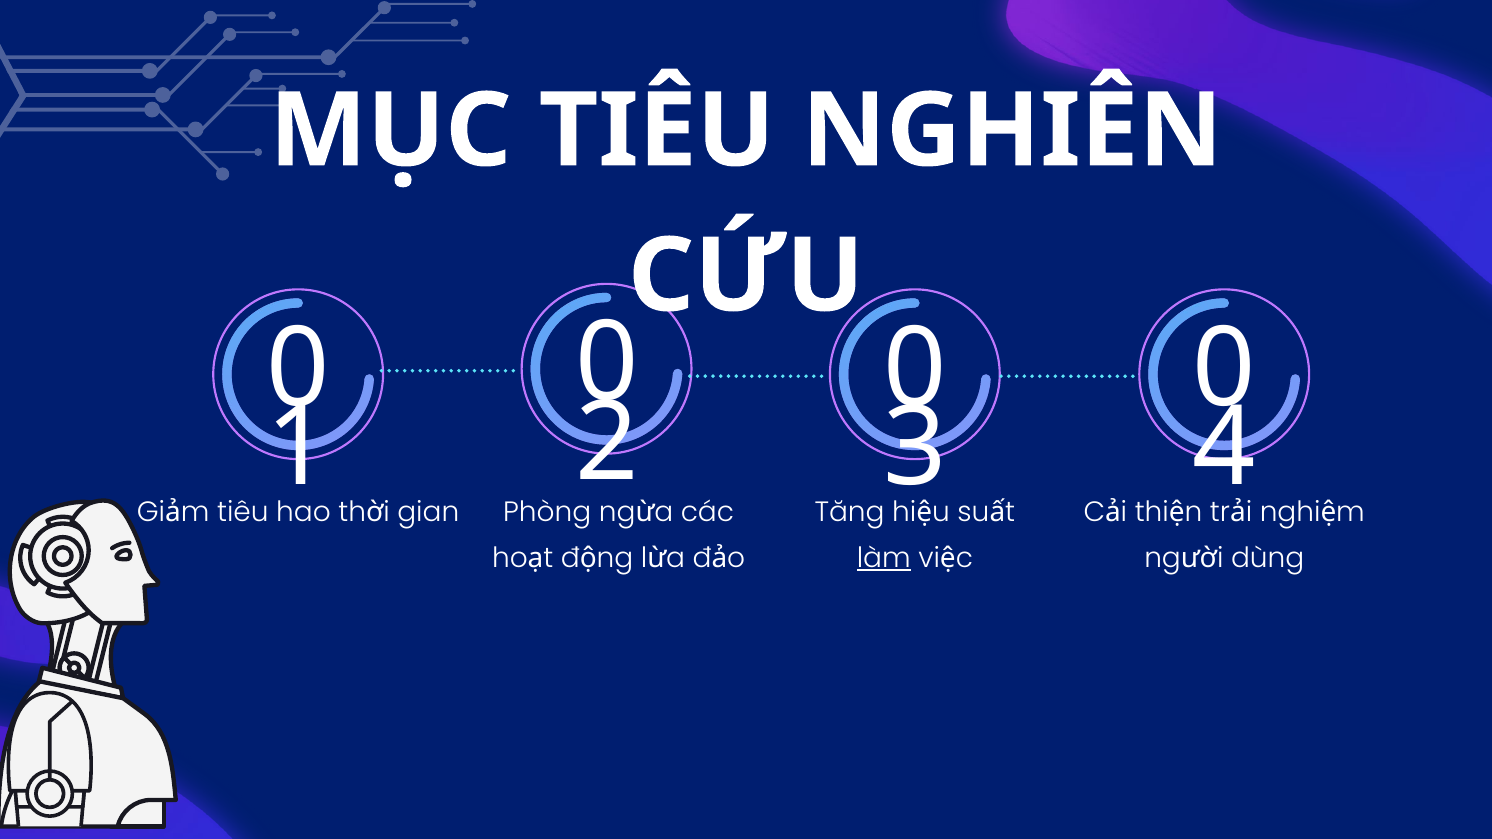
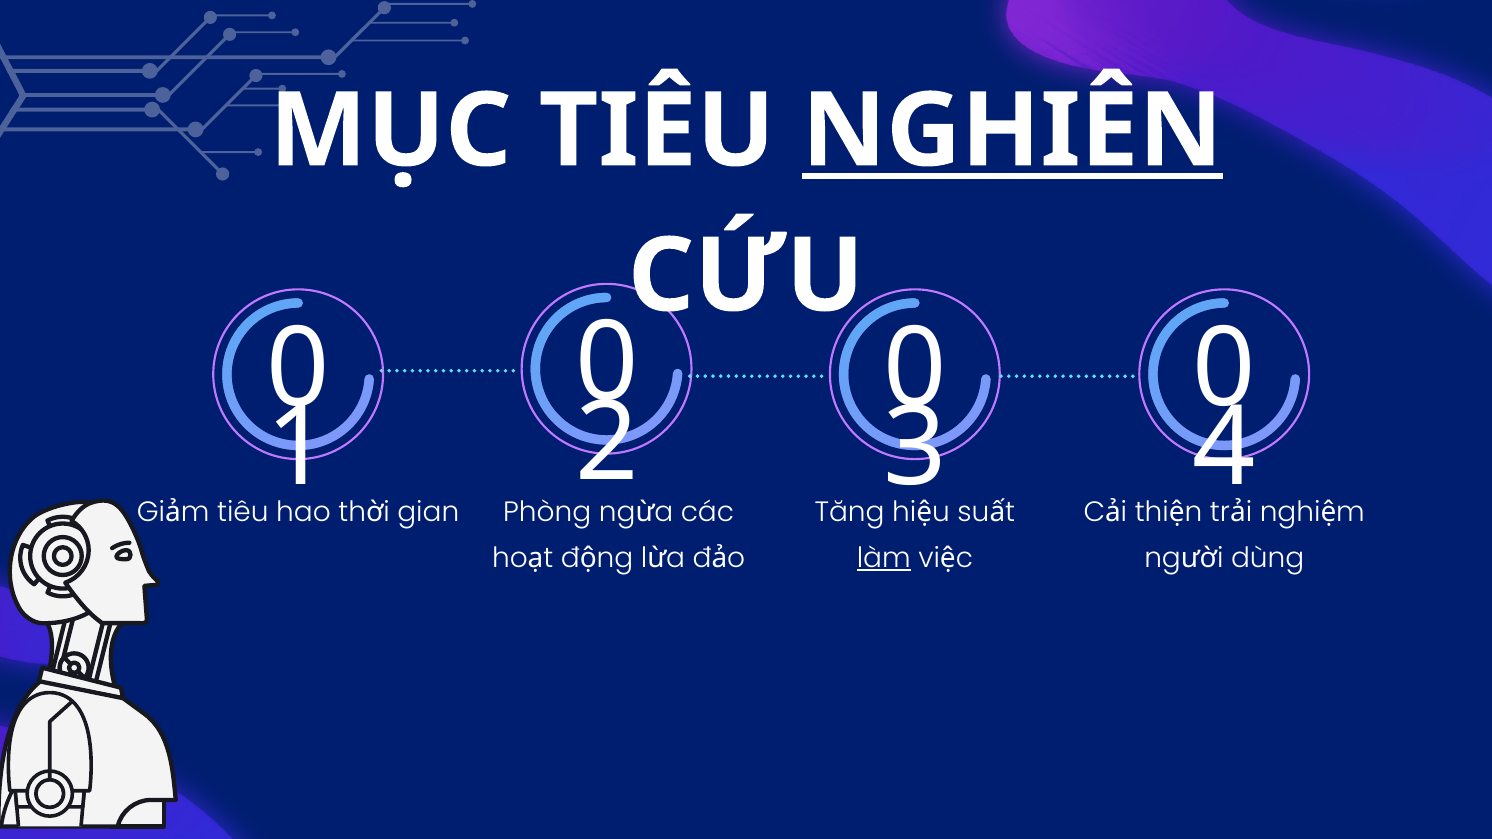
NGHIÊN underline: none -> present
